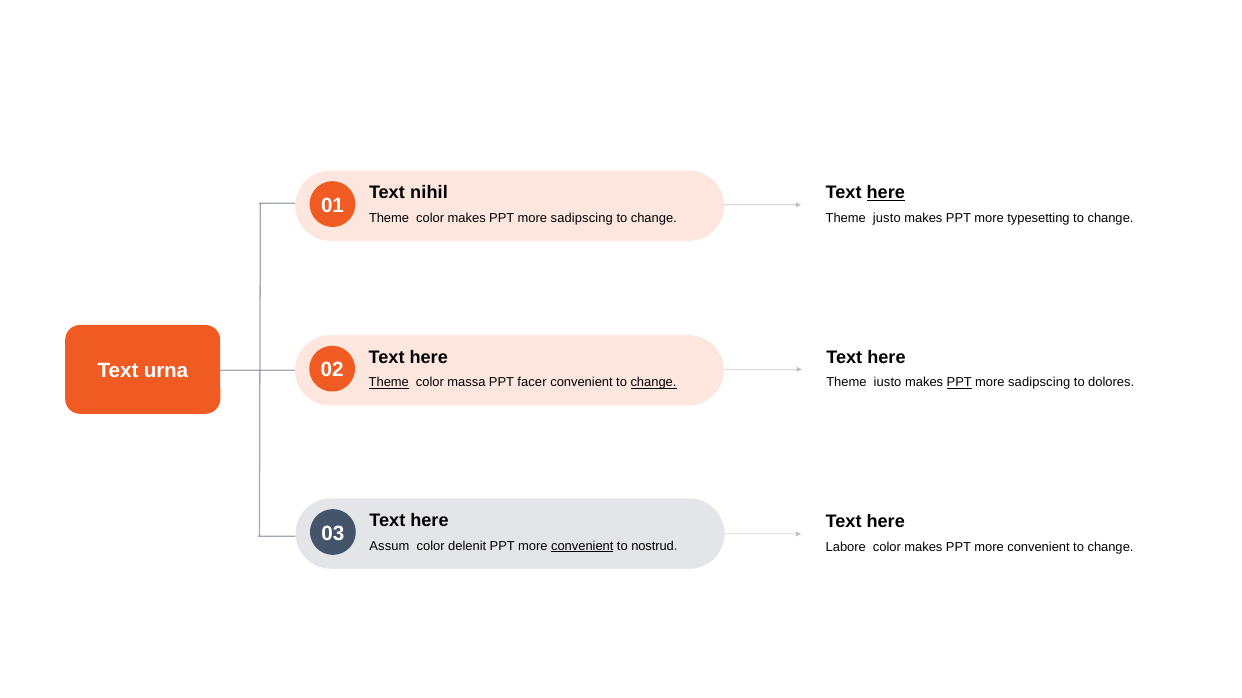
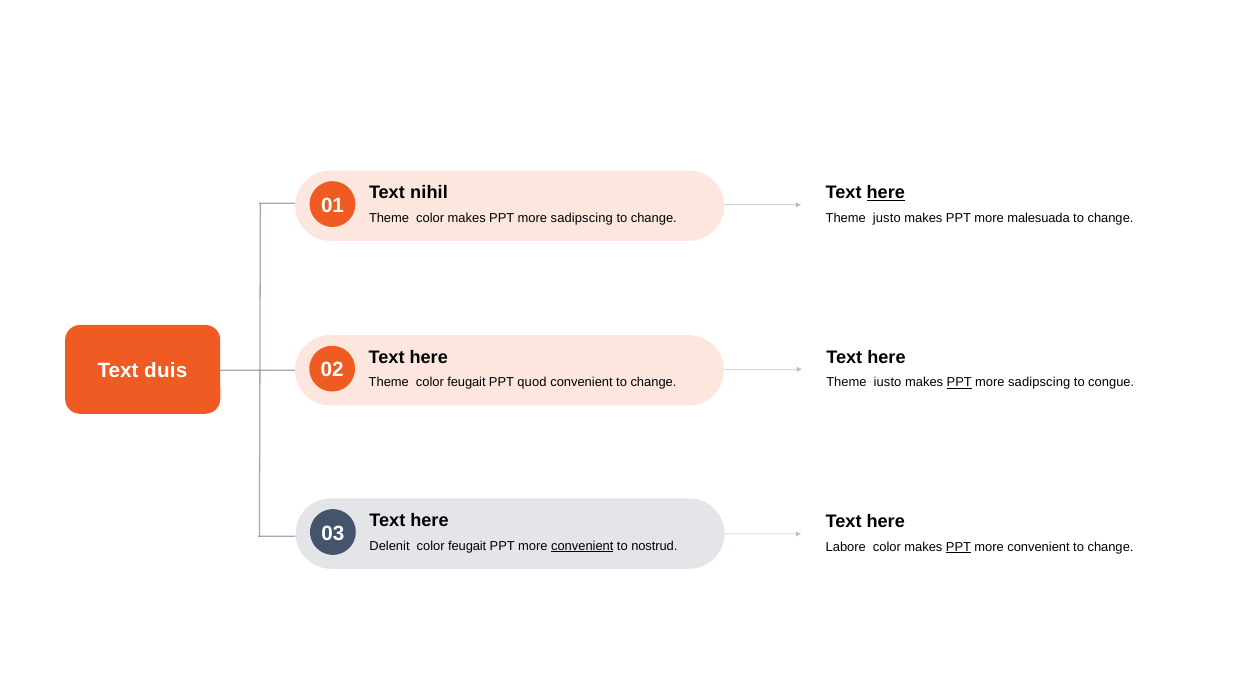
typesetting: typesetting -> malesuada
urna: urna -> duis
Theme at (389, 383) underline: present -> none
massa at (466, 383): massa -> feugait
facer: facer -> quod
change at (654, 383) underline: present -> none
dolores: dolores -> congue
Assum: Assum -> Delenit
delenit at (467, 546): delenit -> feugait
PPT at (958, 548) underline: none -> present
